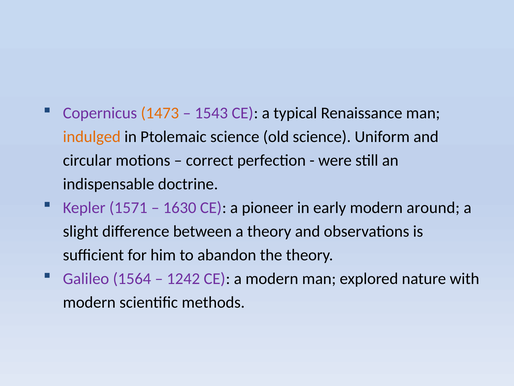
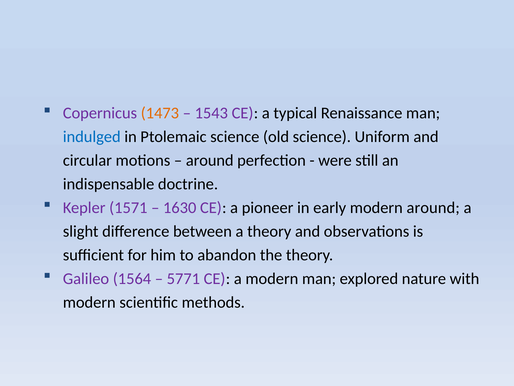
indulged colour: orange -> blue
correct at (210, 160): correct -> around
1242: 1242 -> 5771
